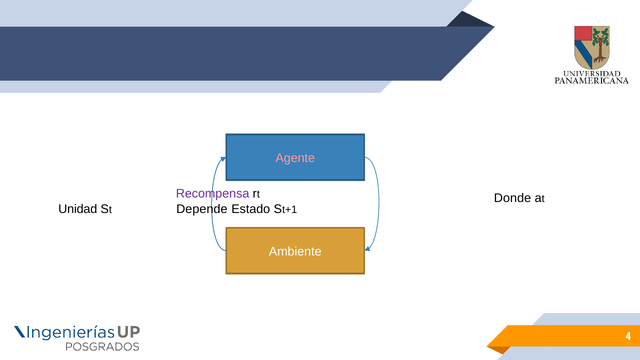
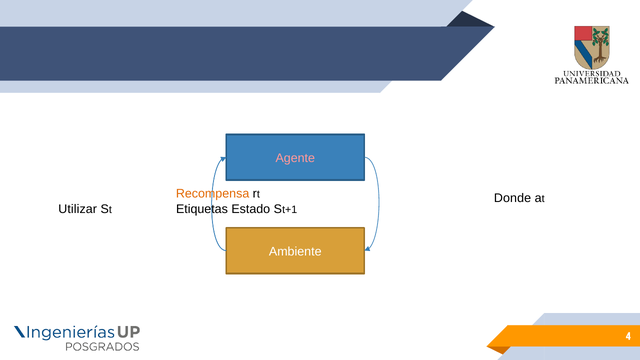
Recompensa colour: purple -> orange
Unidad: Unidad -> Utilizar
Depende: Depende -> Etiquetas
